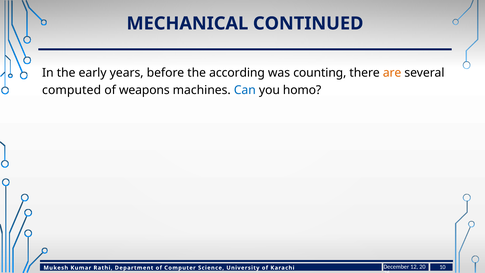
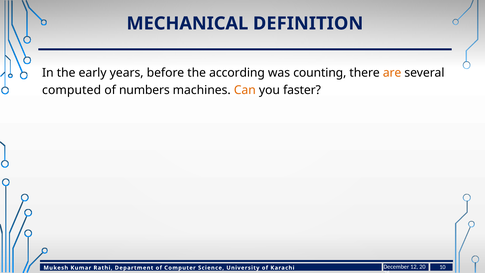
CONTINUED: CONTINUED -> DEFINITION
weapons: weapons -> numbers
Can colour: blue -> orange
homo: homo -> faster
